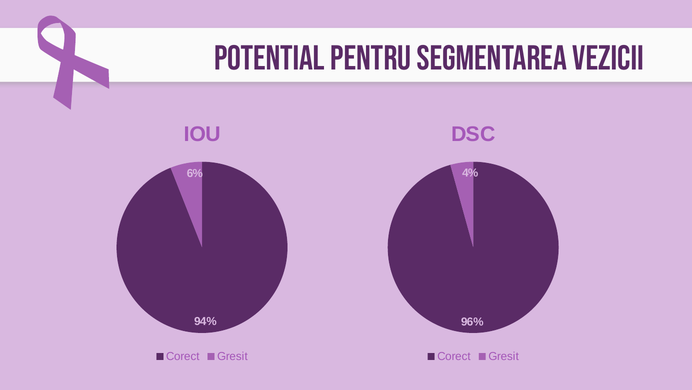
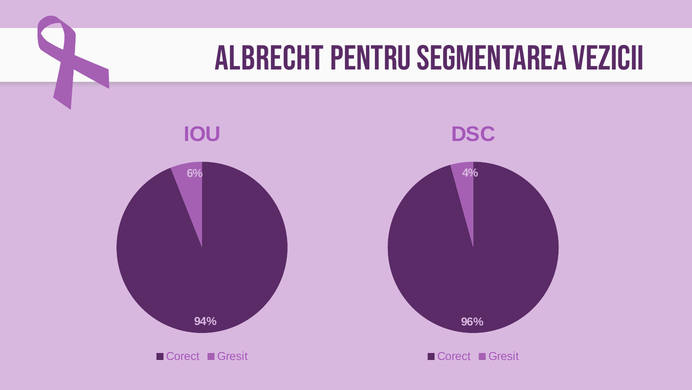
Potential: Potential -> Albrecht
